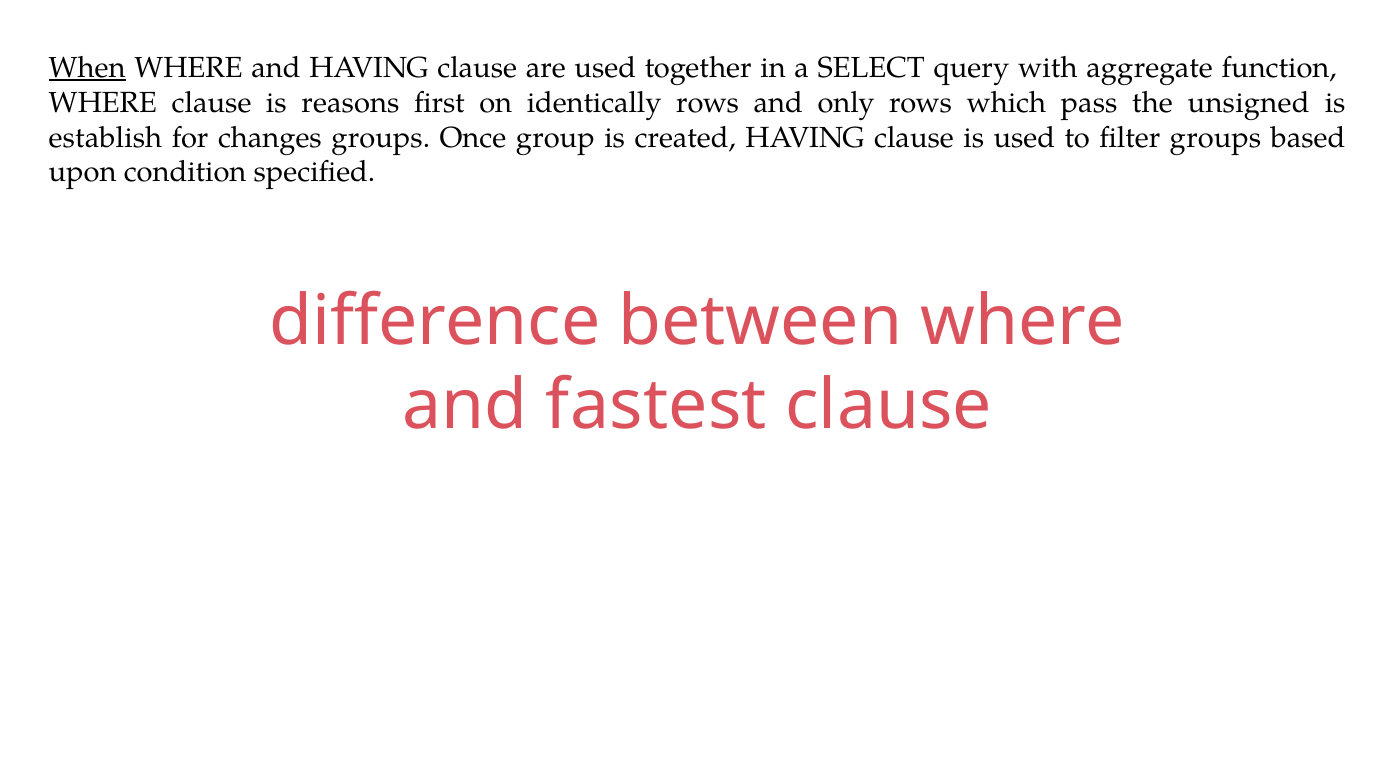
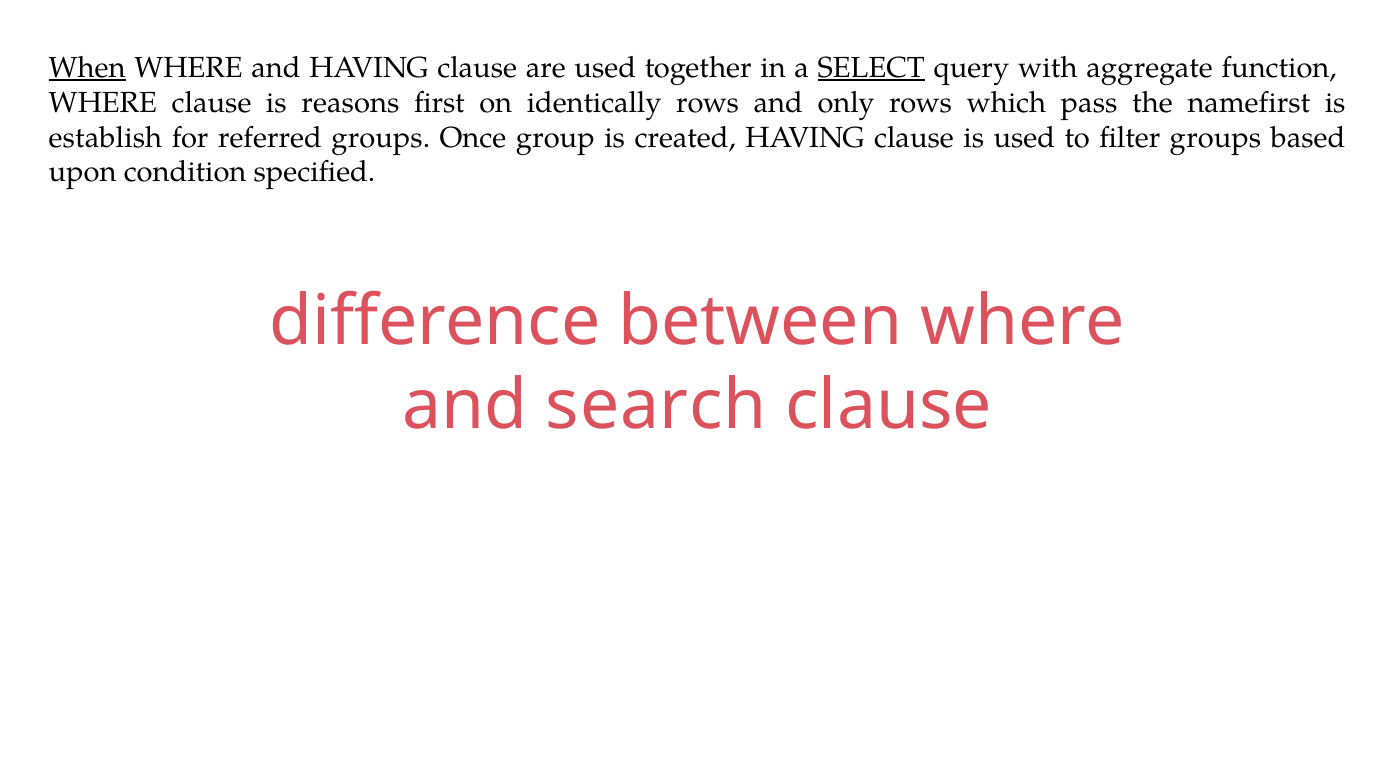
SELECT underline: none -> present
unsigned: unsigned -> namefirst
changes: changes -> referred
fastest: fastest -> search
